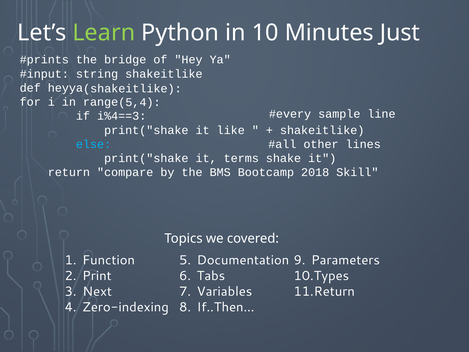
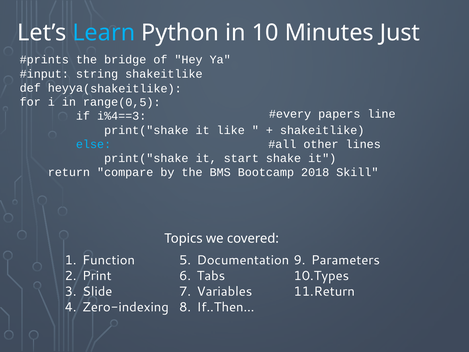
Learn colour: light green -> light blue
5,4: 5,4 -> 0,5
sample: sample -> papers
terms: terms -> start
Next: Next -> Slide
